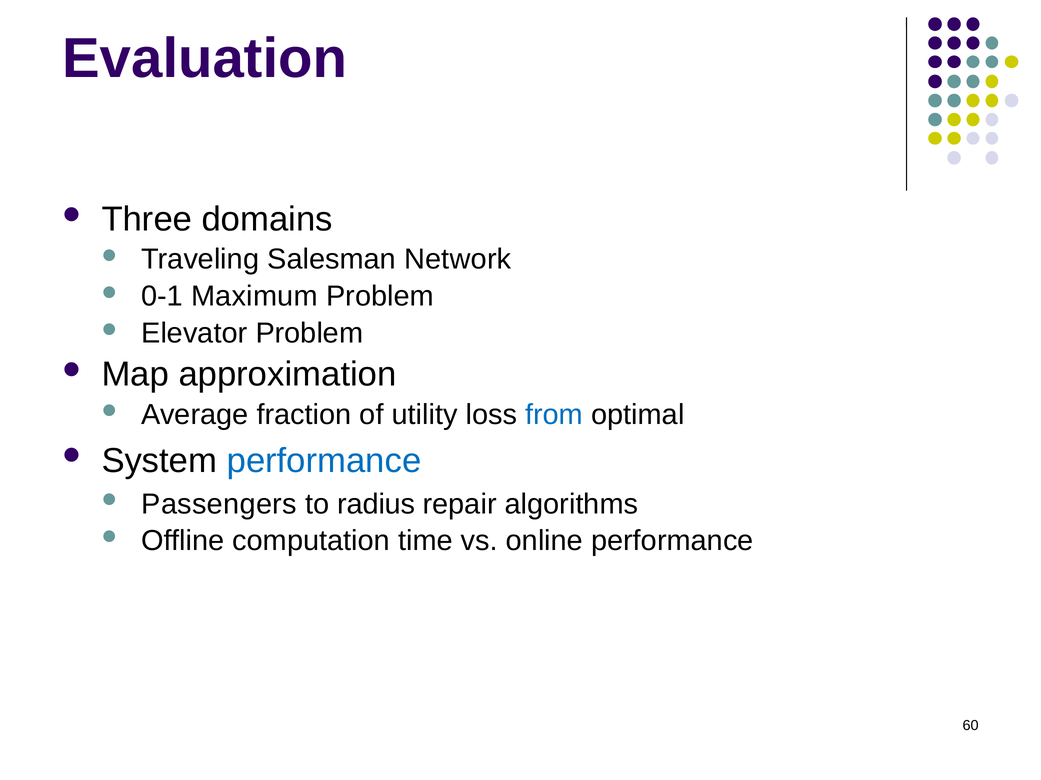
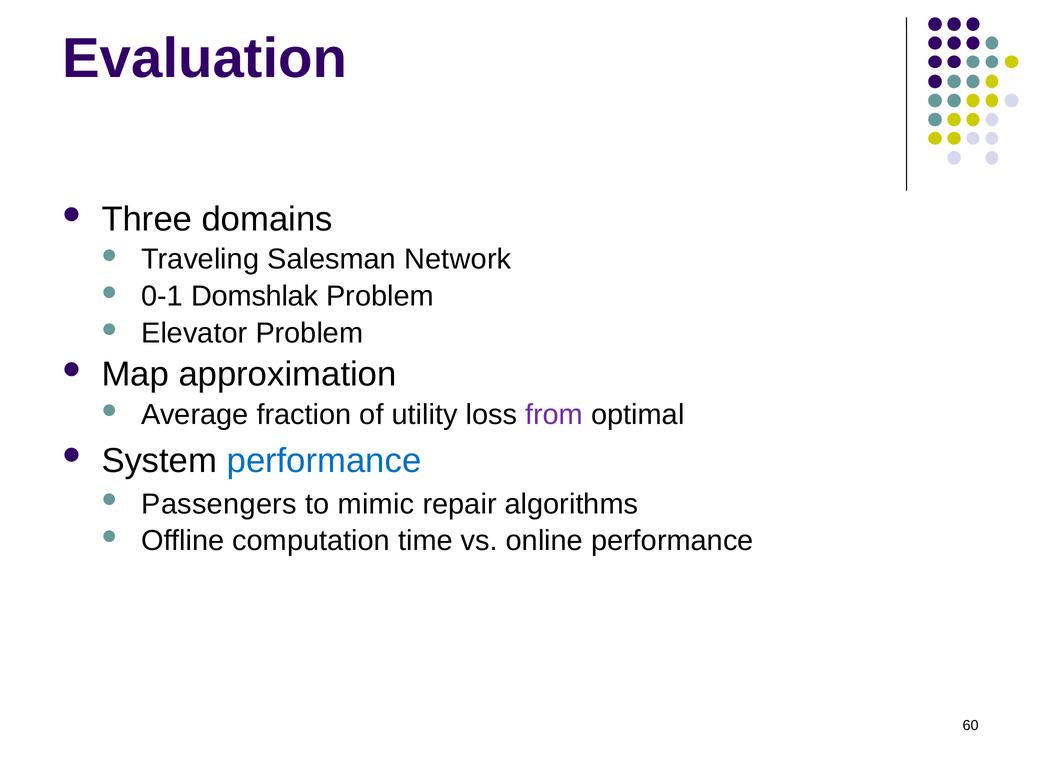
Maximum: Maximum -> Domshlak
from colour: blue -> purple
radius: radius -> mimic
